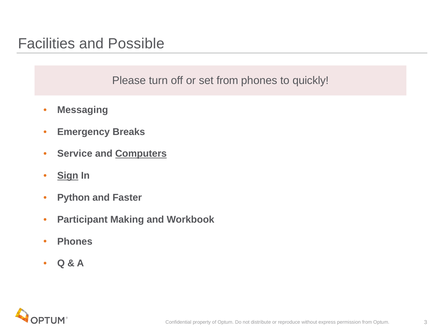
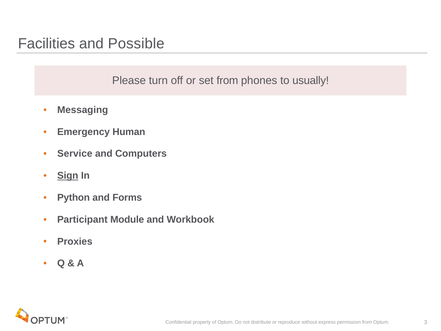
quickly: quickly -> usually
Breaks: Breaks -> Human
Computers underline: present -> none
Faster: Faster -> Forms
Making: Making -> Module
Phones at (75, 241): Phones -> Proxies
